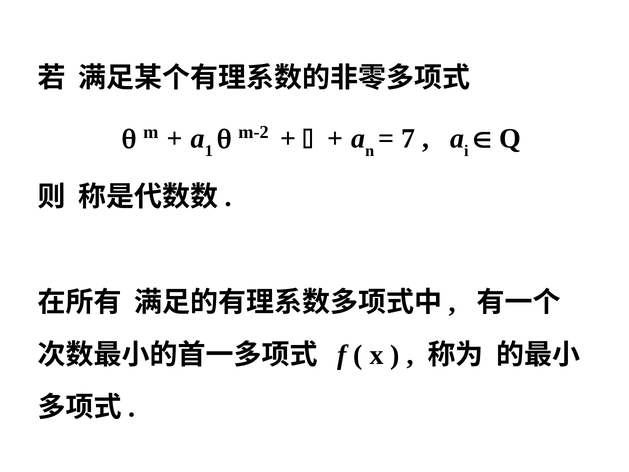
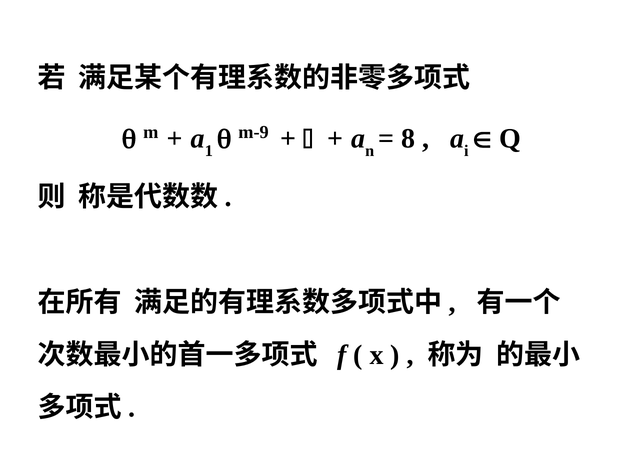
m-2: m-2 -> m-9
7: 7 -> 8
